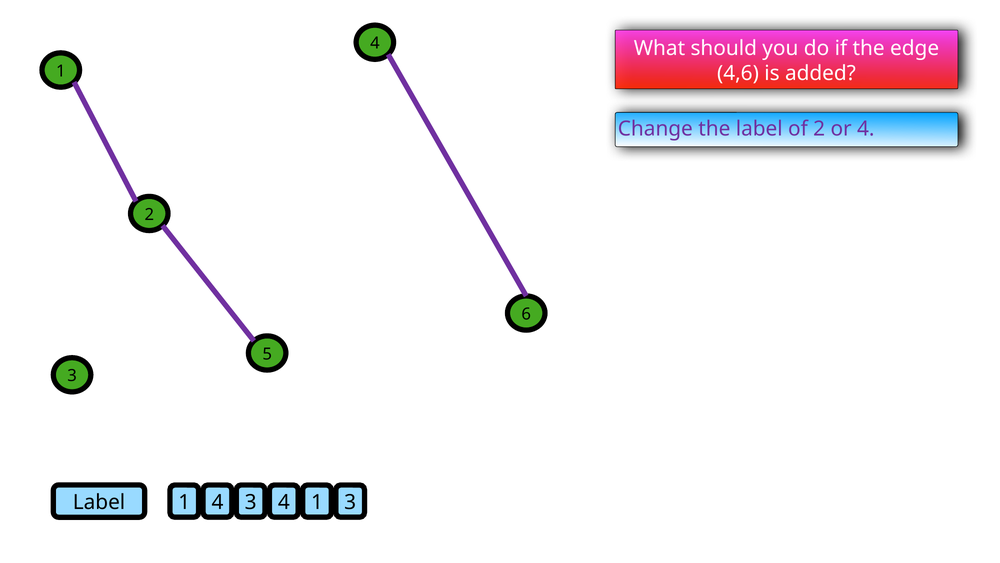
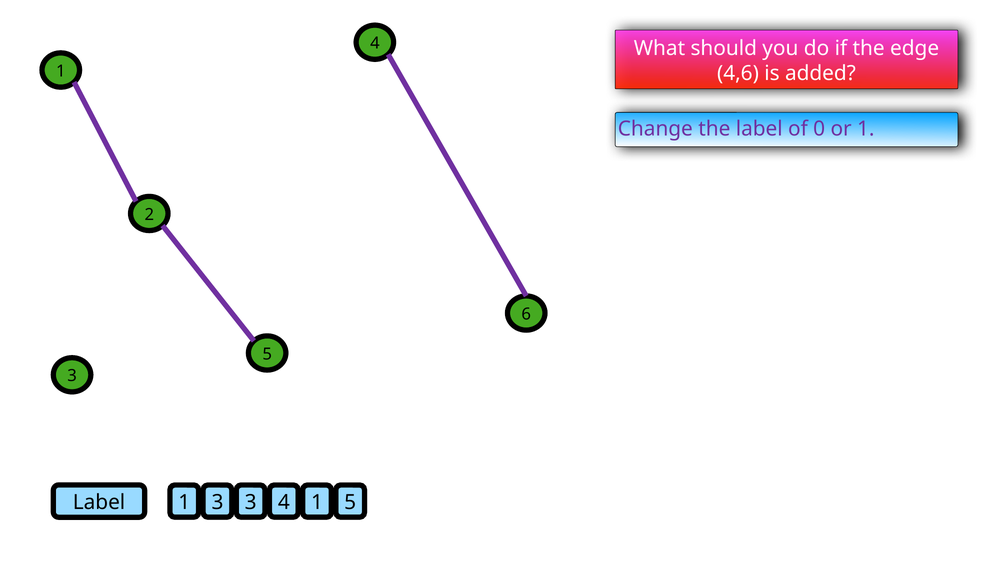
of 2: 2 -> 0
or 4: 4 -> 1
Label 1 4: 4 -> 3
1 3: 3 -> 5
